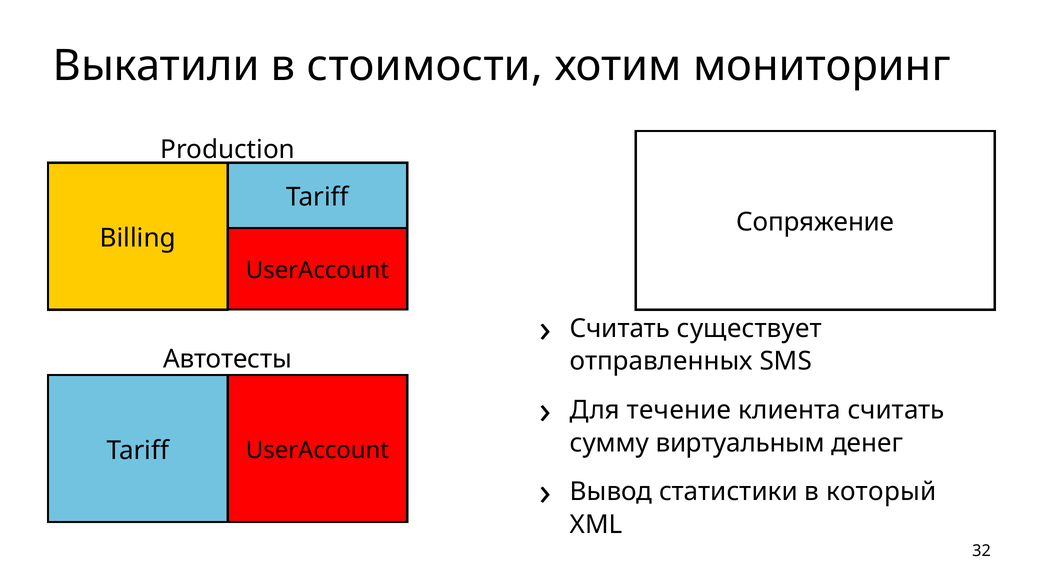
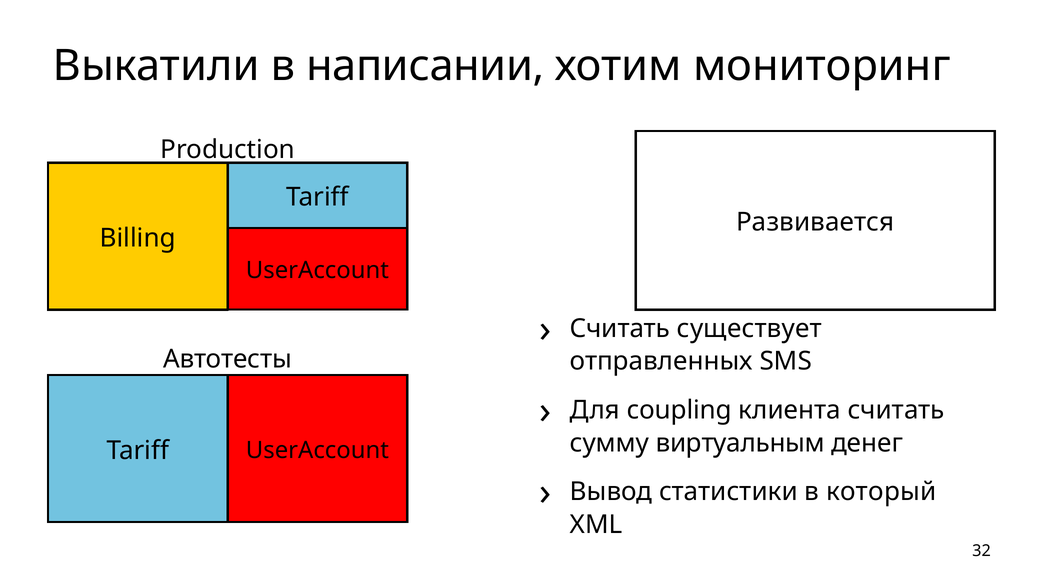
стоимости: стоимости -> написании
Сопряжение: Сопряжение -> Развивается
течение: течение -> coupling
